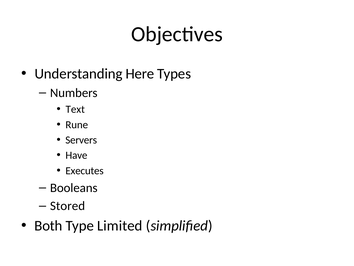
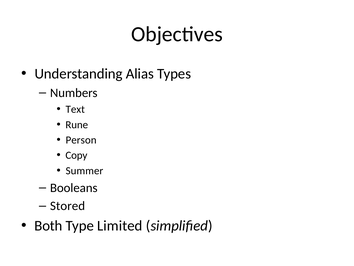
Here: Here -> Alias
Servers: Servers -> Person
Have: Have -> Copy
Executes: Executes -> Summer
